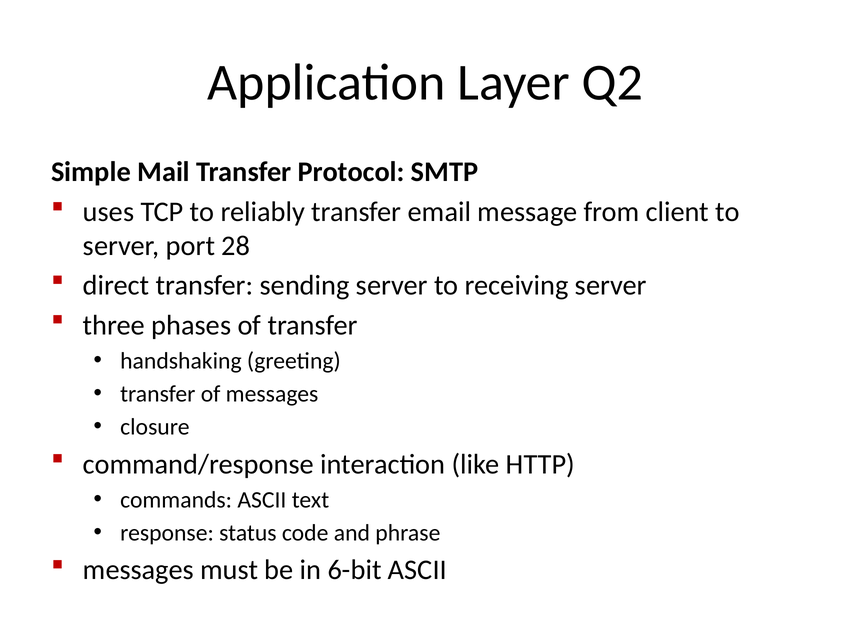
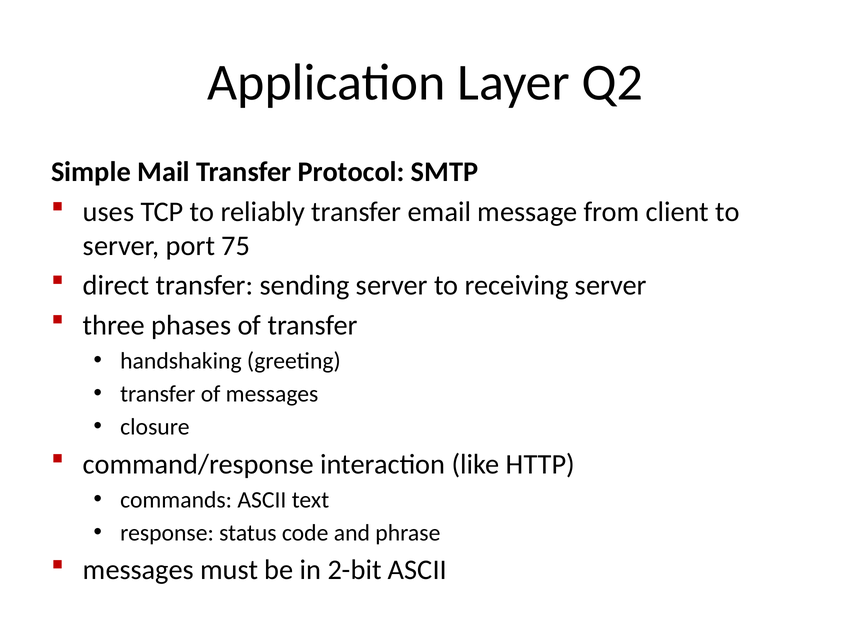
28: 28 -> 75
6-bit: 6-bit -> 2-bit
